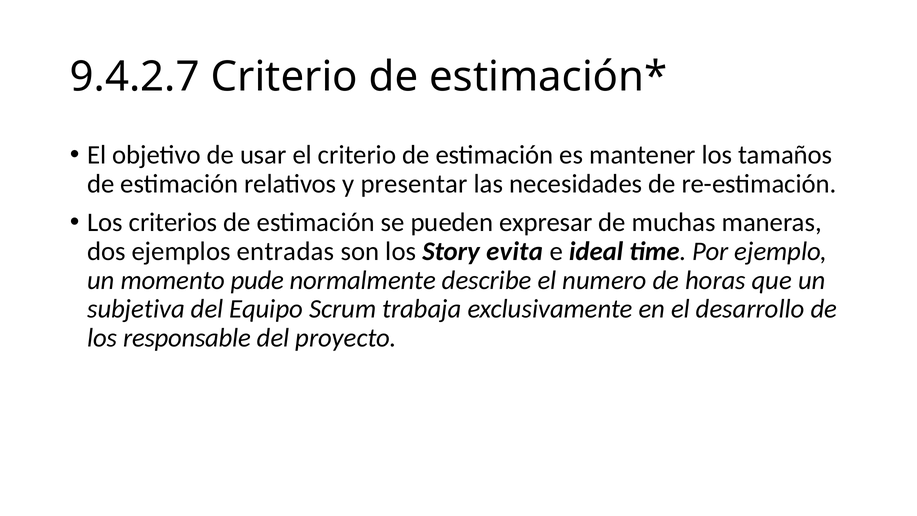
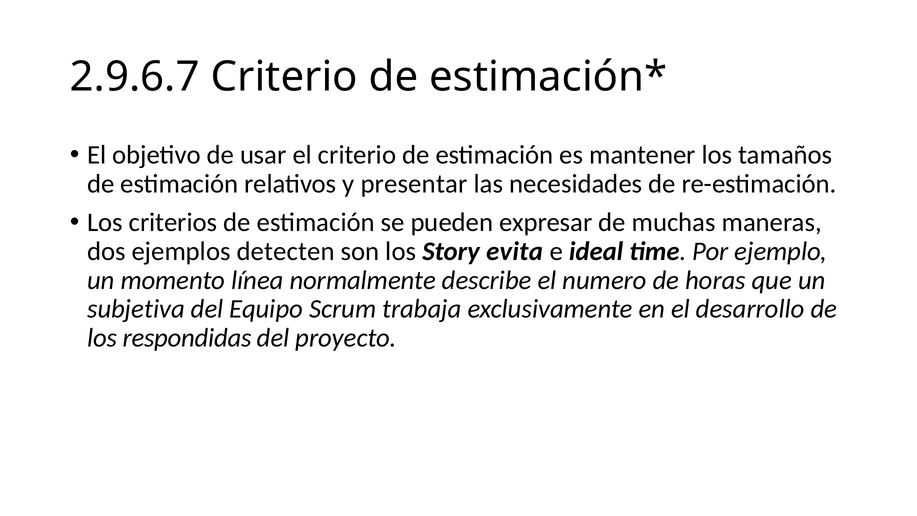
9.4.2.7: 9.4.2.7 -> 2.9.6.7
entradas: entradas -> detecten
pude: pude -> línea
responsable: responsable -> respondidas
